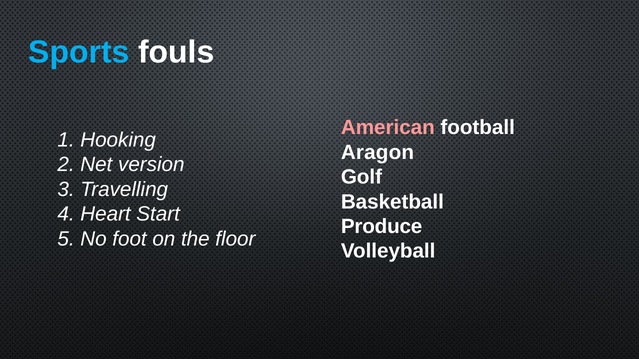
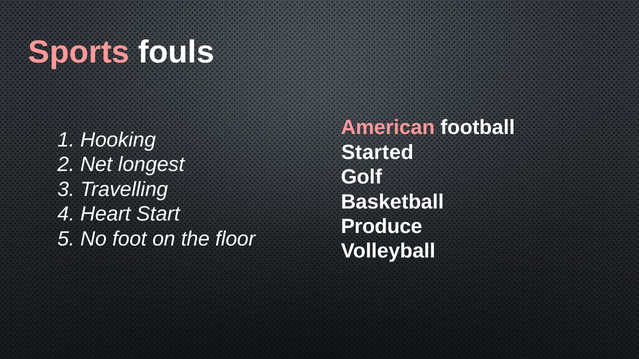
Sports colour: light blue -> pink
Aragon: Aragon -> Started
version: version -> longest
